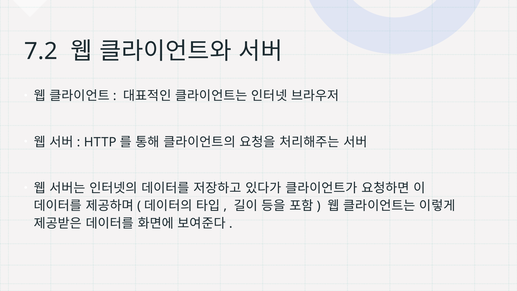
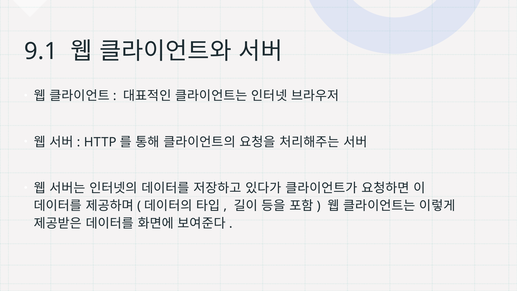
7.2: 7.2 -> 9.1
